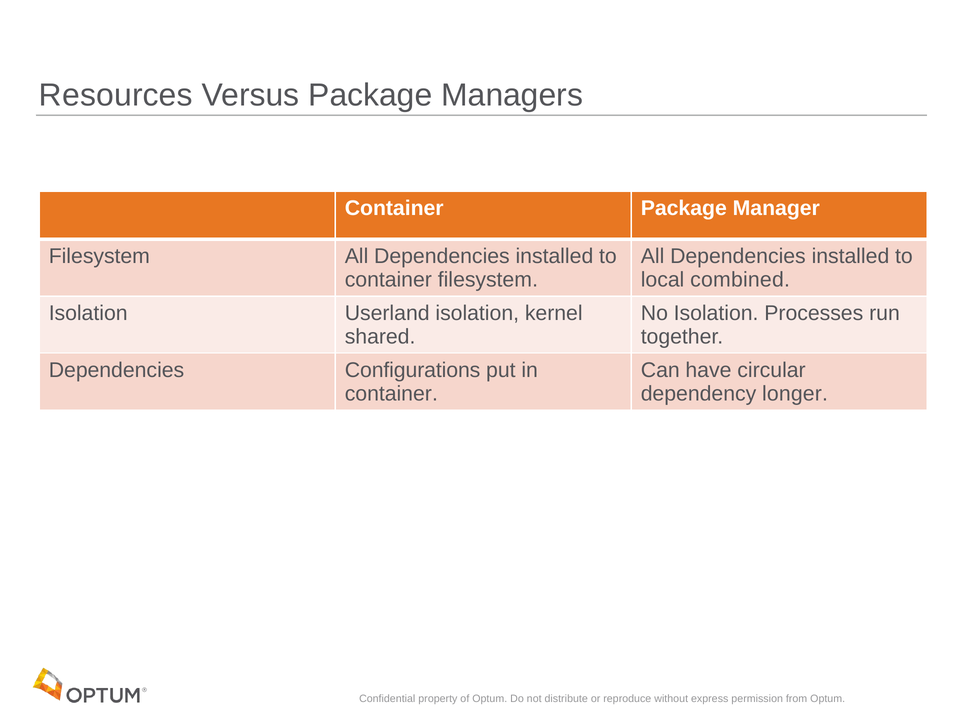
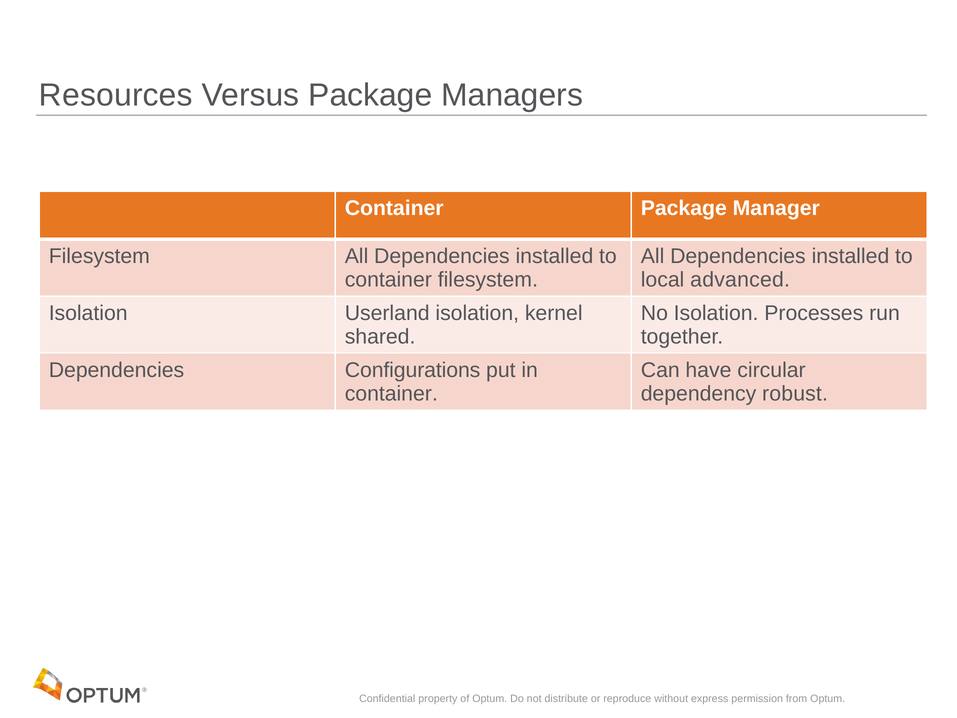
combined: combined -> advanced
longer: longer -> robust
